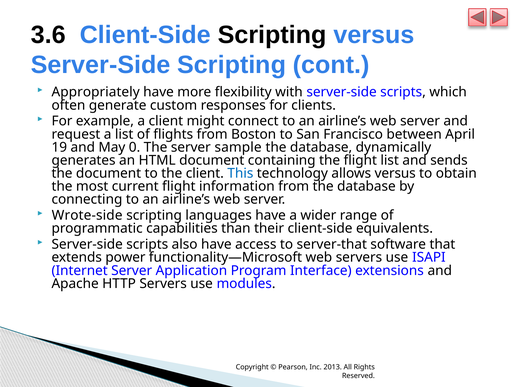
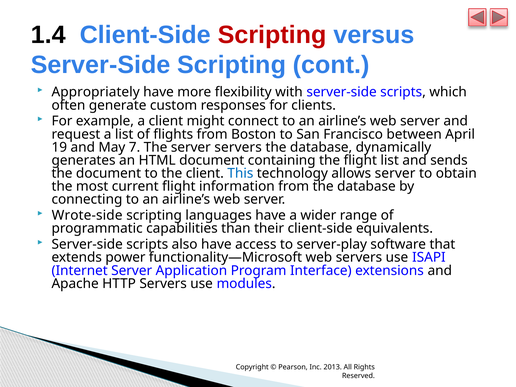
3.6: 3.6 -> 1.4
Scripting at (272, 35) colour: black -> red
0: 0 -> 7
server sample: sample -> servers
allows versus: versus -> server
server-that: server-that -> server-play
